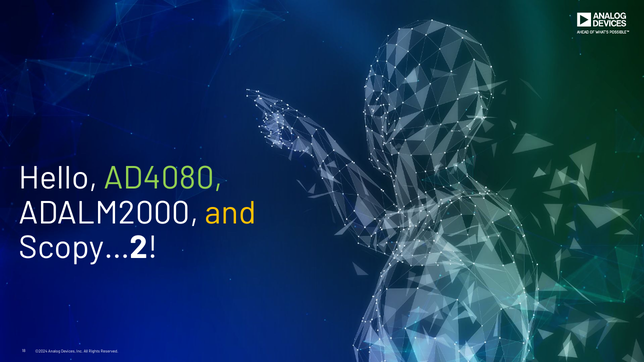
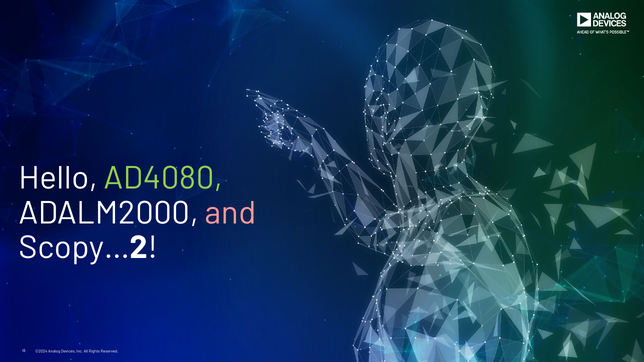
and colour: yellow -> pink
